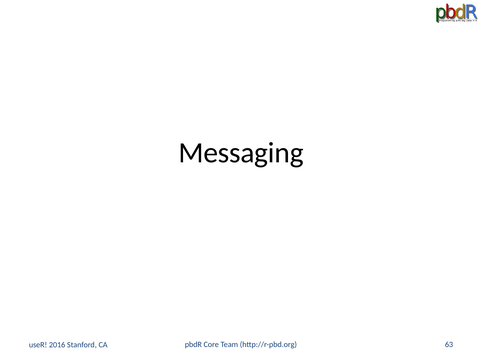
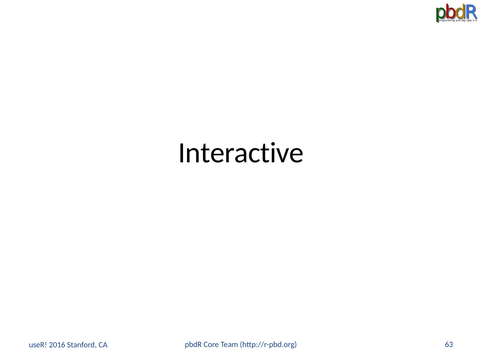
Messaging: Messaging -> Interactive
